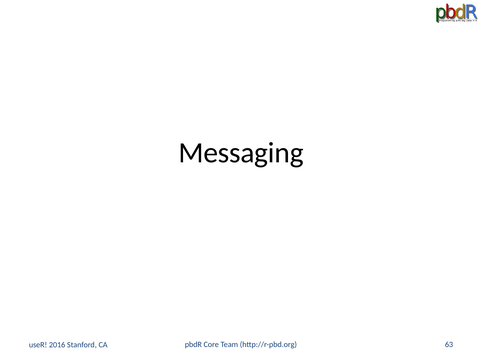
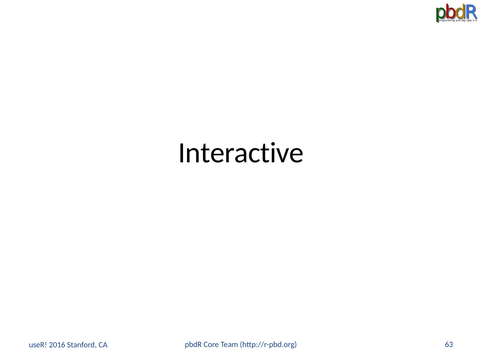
Messaging: Messaging -> Interactive
